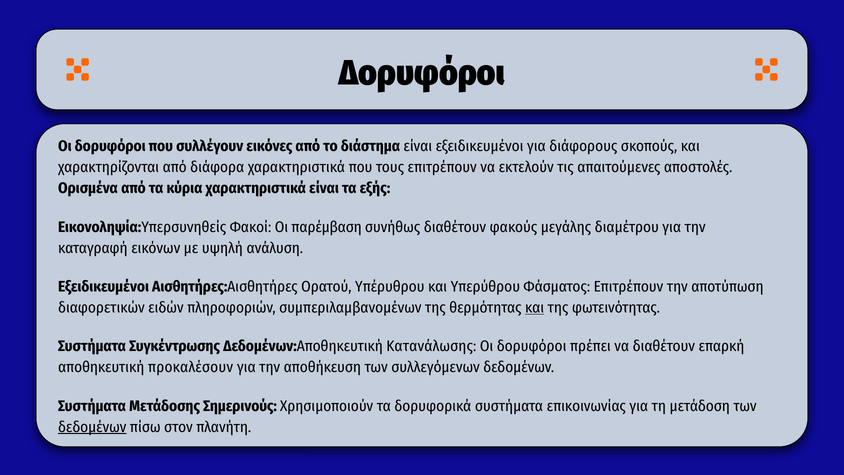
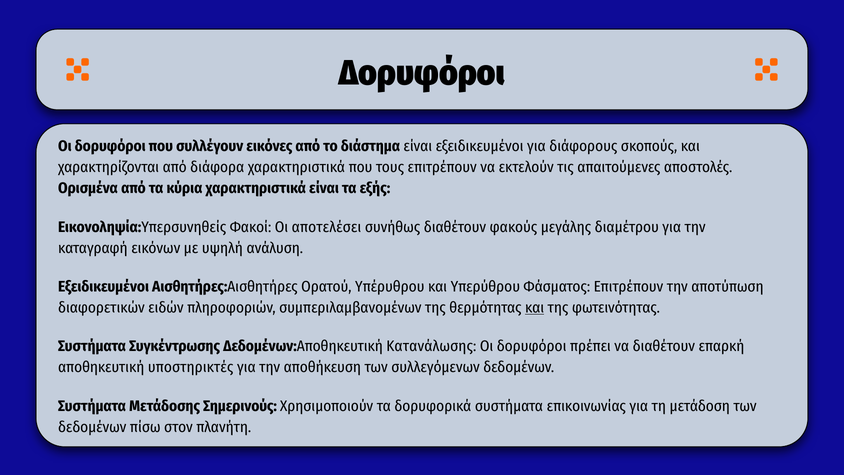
παρέμβαση: παρέμβαση -> αποτελέσει
προκαλέσουν: προκαλέσουν -> υποστηρικτές
δεδομένων at (92, 427) underline: present -> none
